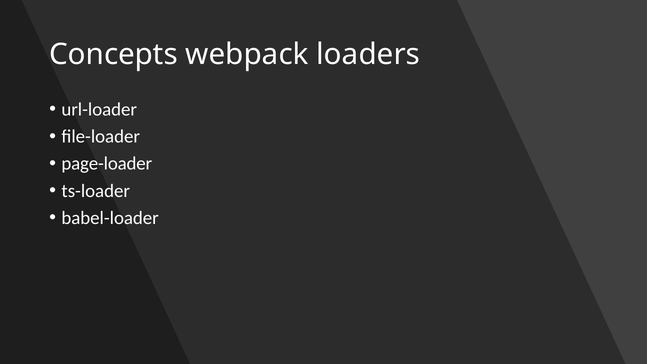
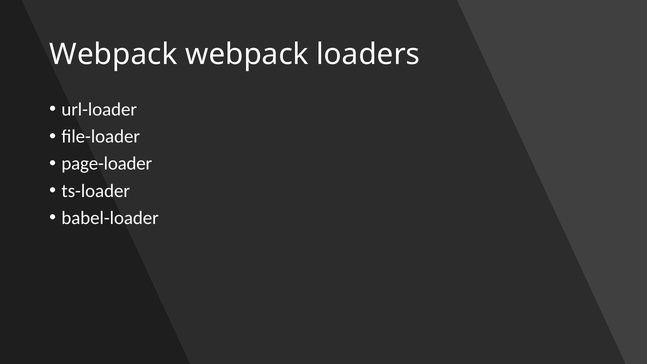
Concepts at (114, 54): Concepts -> Webpack
